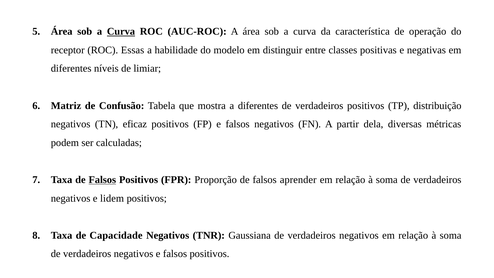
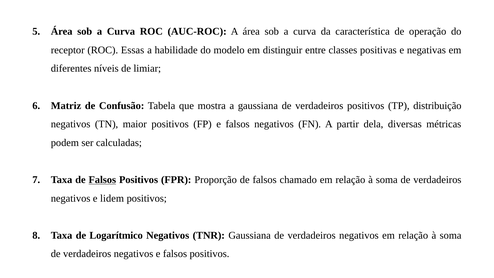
Curva at (121, 31) underline: present -> none
a diferentes: diferentes -> gaussiana
eficaz: eficaz -> maior
aprender: aprender -> chamado
Capacidade: Capacidade -> Logarítmico
